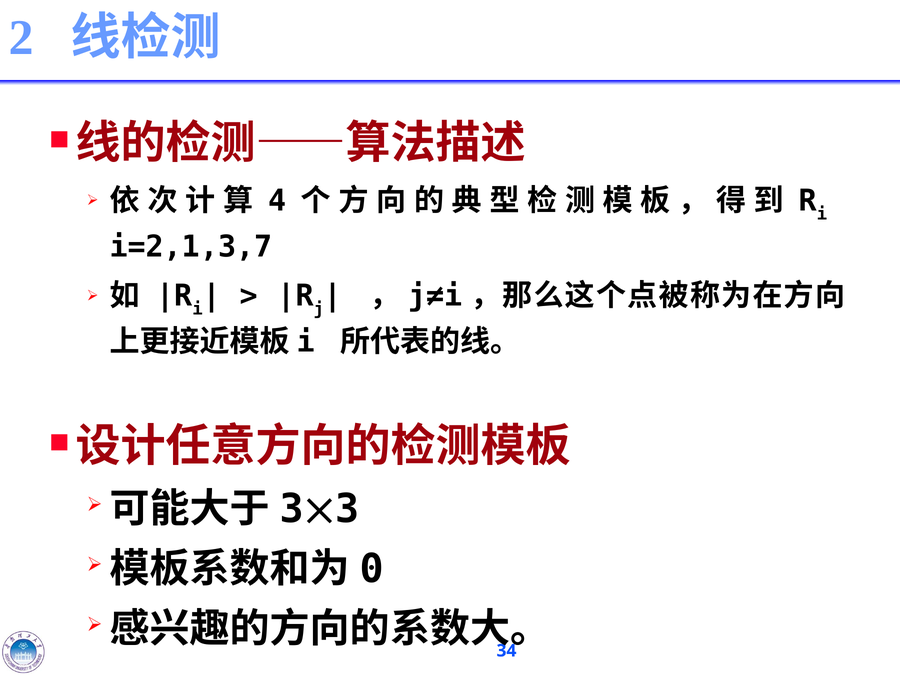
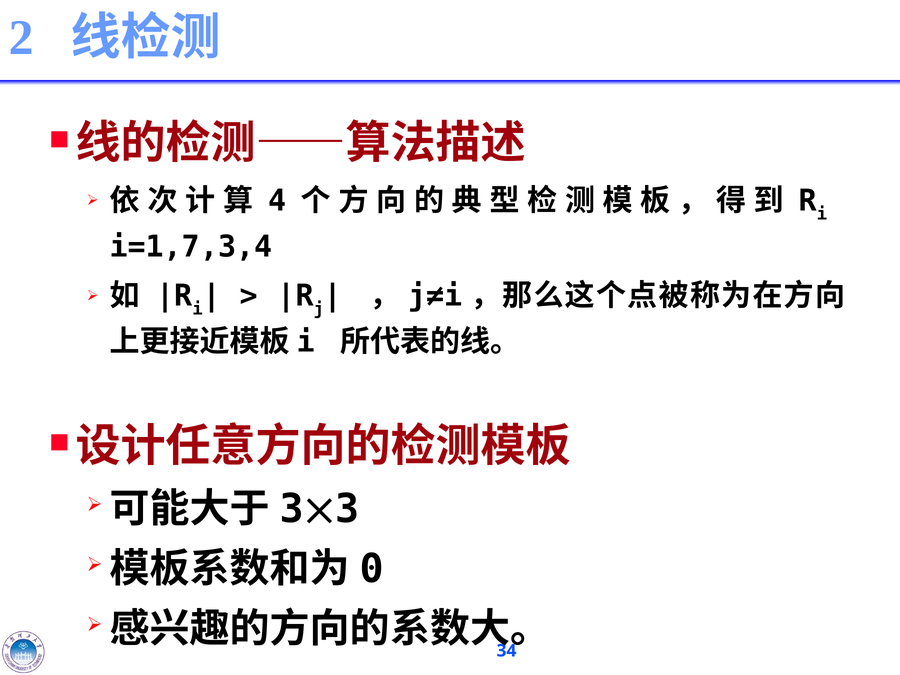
i=2,1,3,7: i=2,1,3,7 -> i=1,7,3,4
